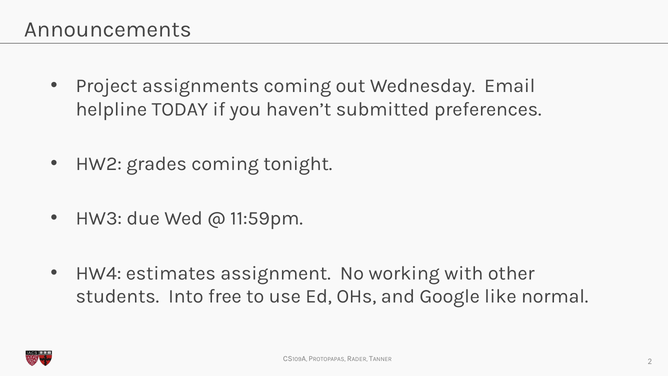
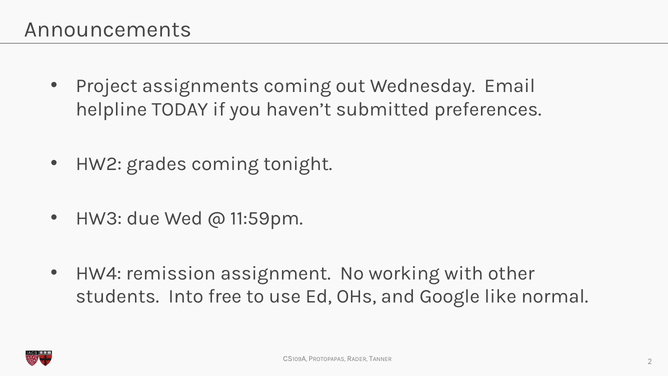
estimates: estimates -> remission
